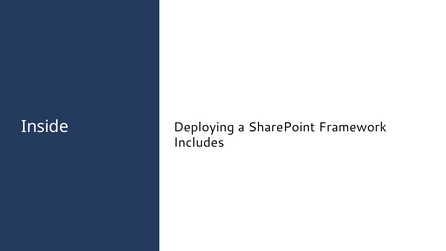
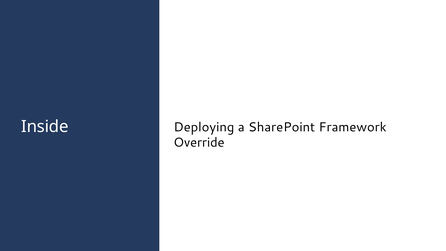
Includes: Includes -> Override
